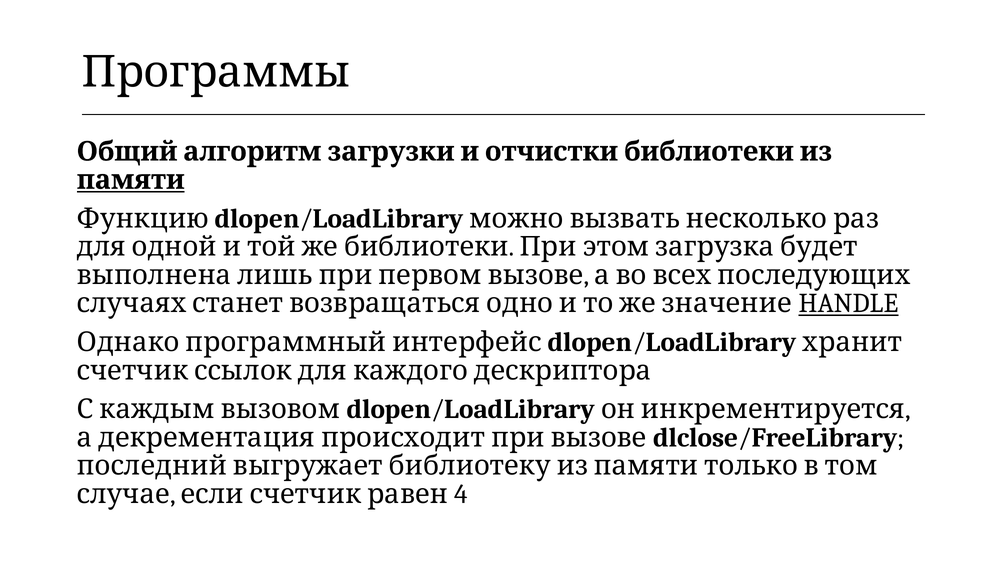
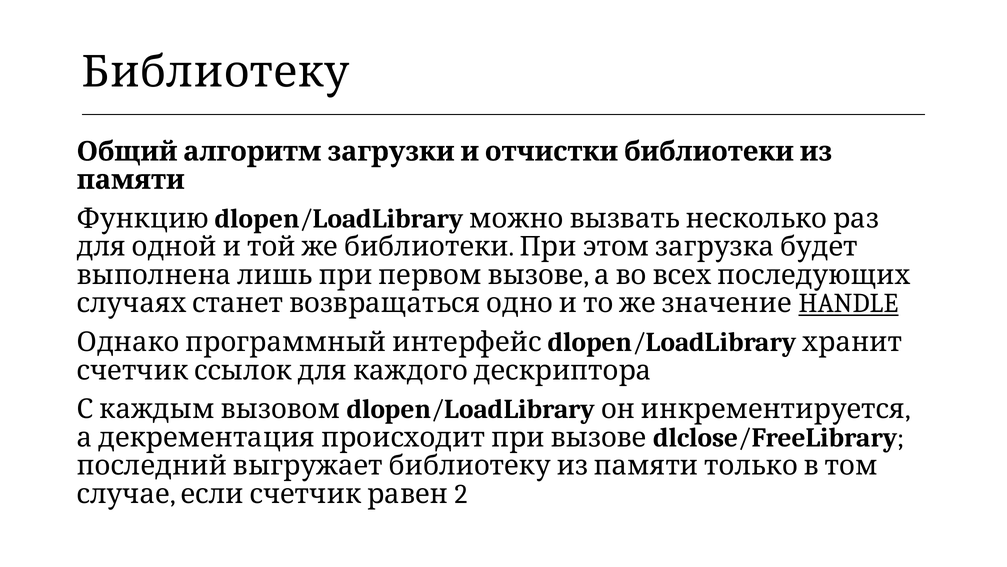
Программы: Программы -> Библиотеку
памяти underline: present -> none
4: 4 -> 2
